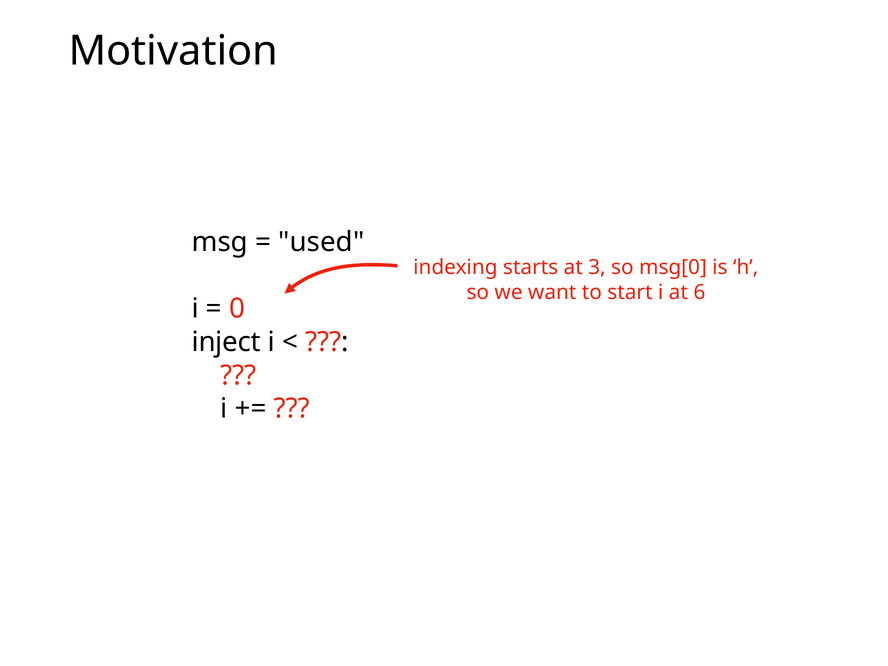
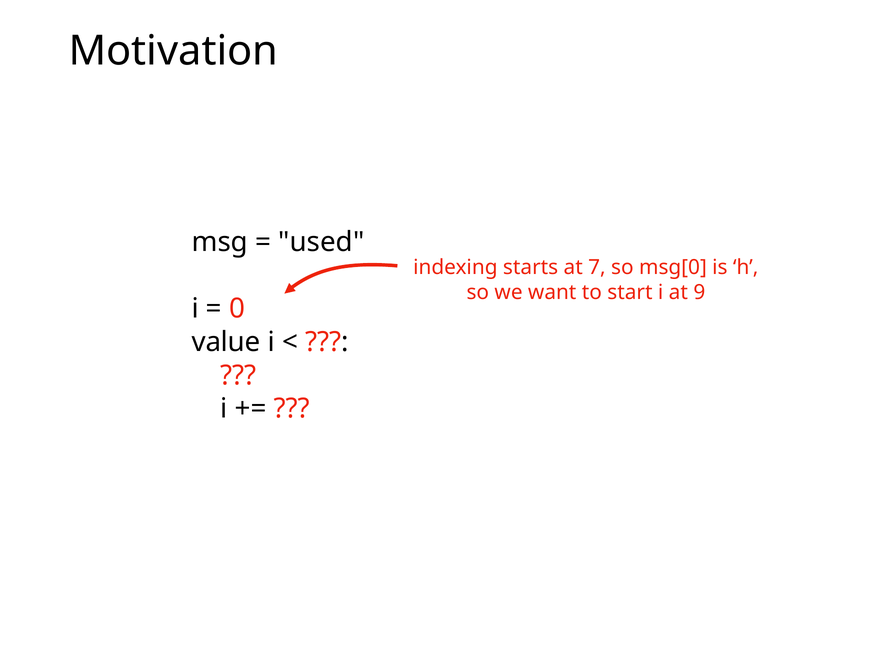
3: 3 -> 7
6: 6 -> 9
inject: inject -> value
